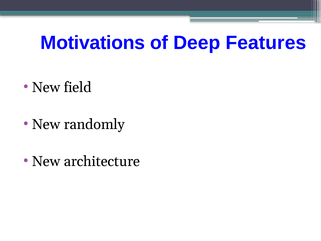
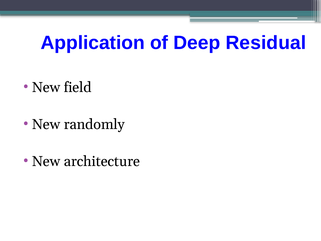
Motivations: Motivations -> Application
Features: Features -> Residual
